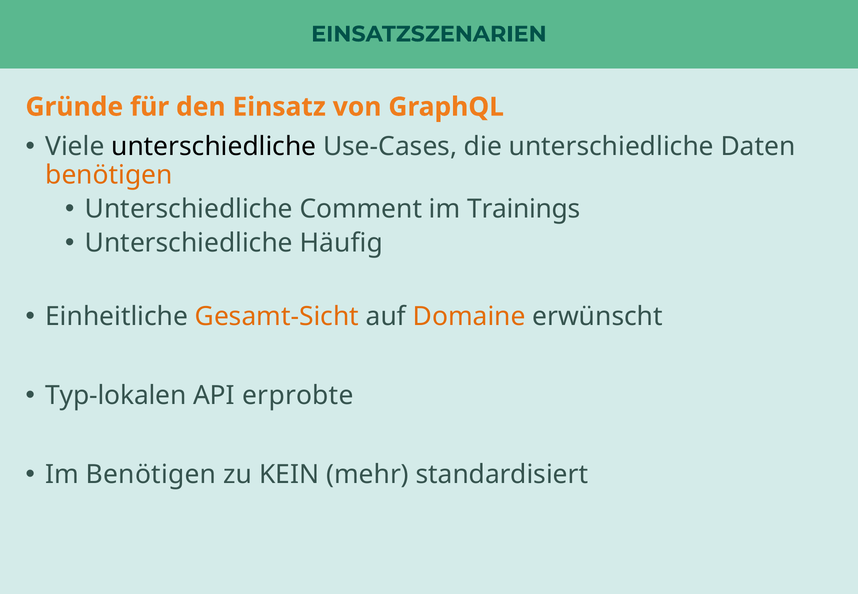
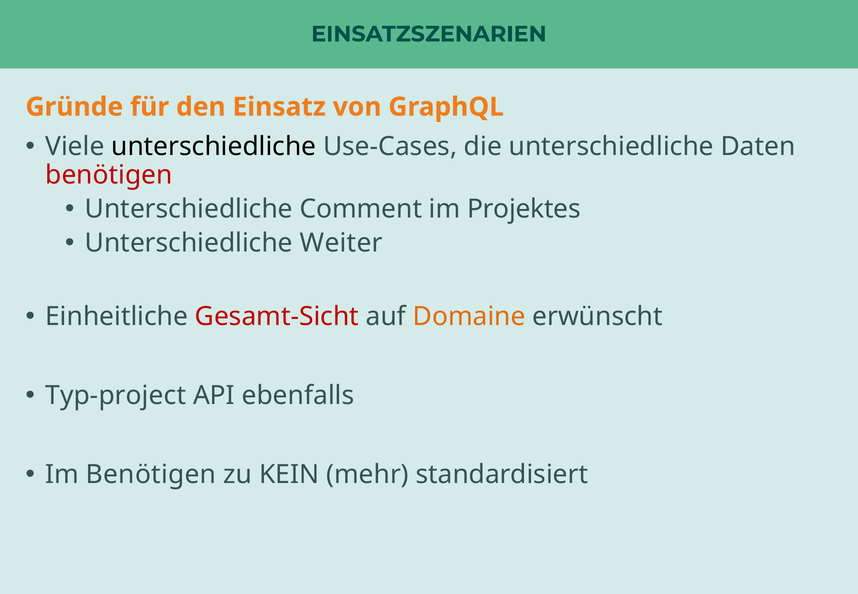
benötigen at (109, 175) colour: orange -> red
Trainings: Trainings -> Projektes
Häufig: Häufig -> Weiter
Gesamt-Sicht colour: orange -> red
Typ-lokalen: Typ-lokalen -> Typ-project
erprobte: erprobte -> ebenfalls
